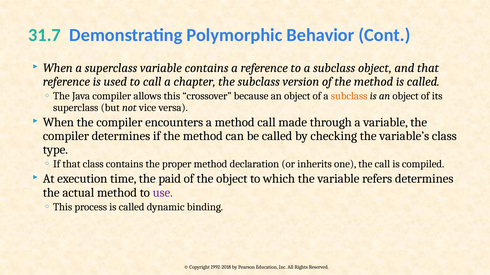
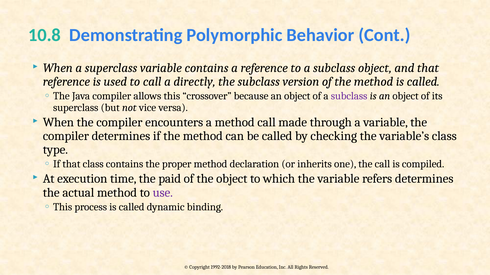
31.7: 31.7 -> 10.8
chapter: chapter -> directly
subclass at (349, 96) colour: orange -> purple
